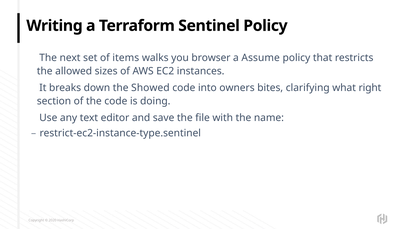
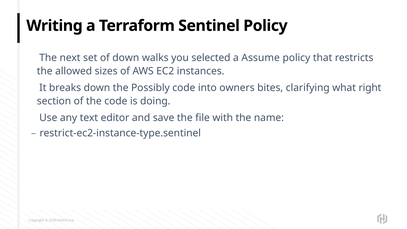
of items: items -> down
browser: browser -> selected
Showed: Showed -> Possibly
